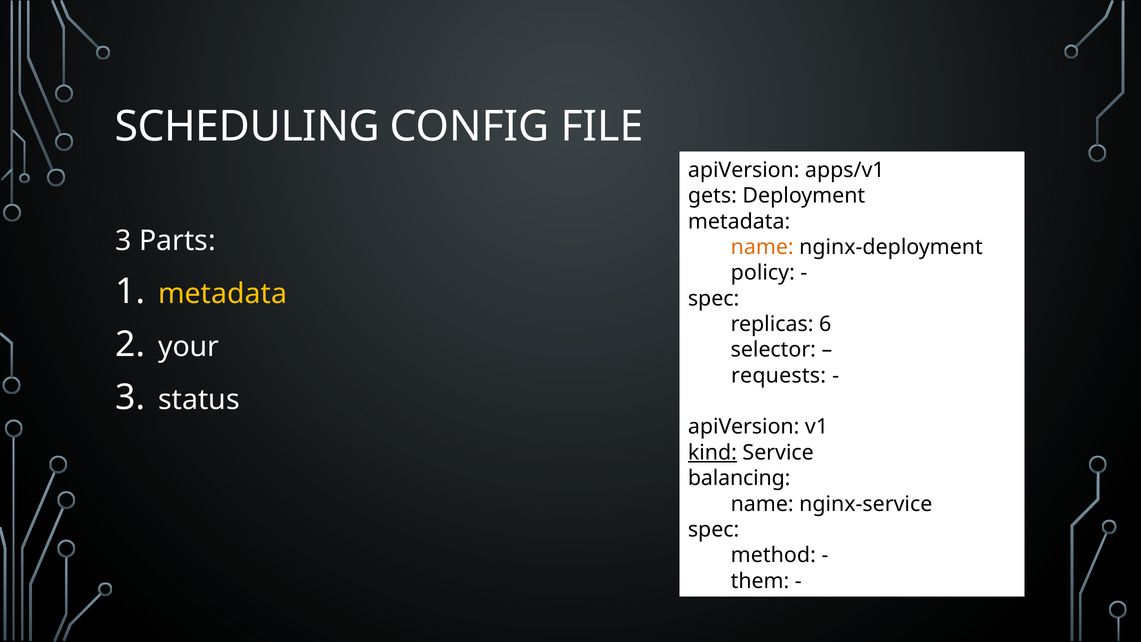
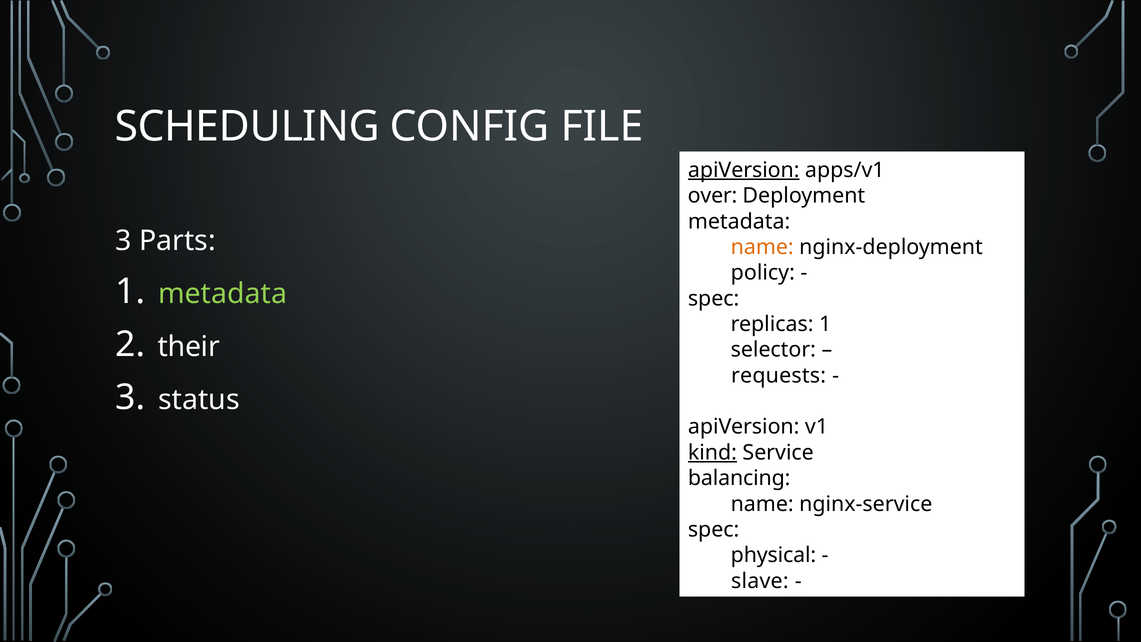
apiVersion at (744, 170) underline: none -> present
gets: gets -> over
metadata at (223, 294) colour: yellow -> light green
replicas 6: 6 -> 1
your: your -> their
method: method -> physical
them: them -> slave
